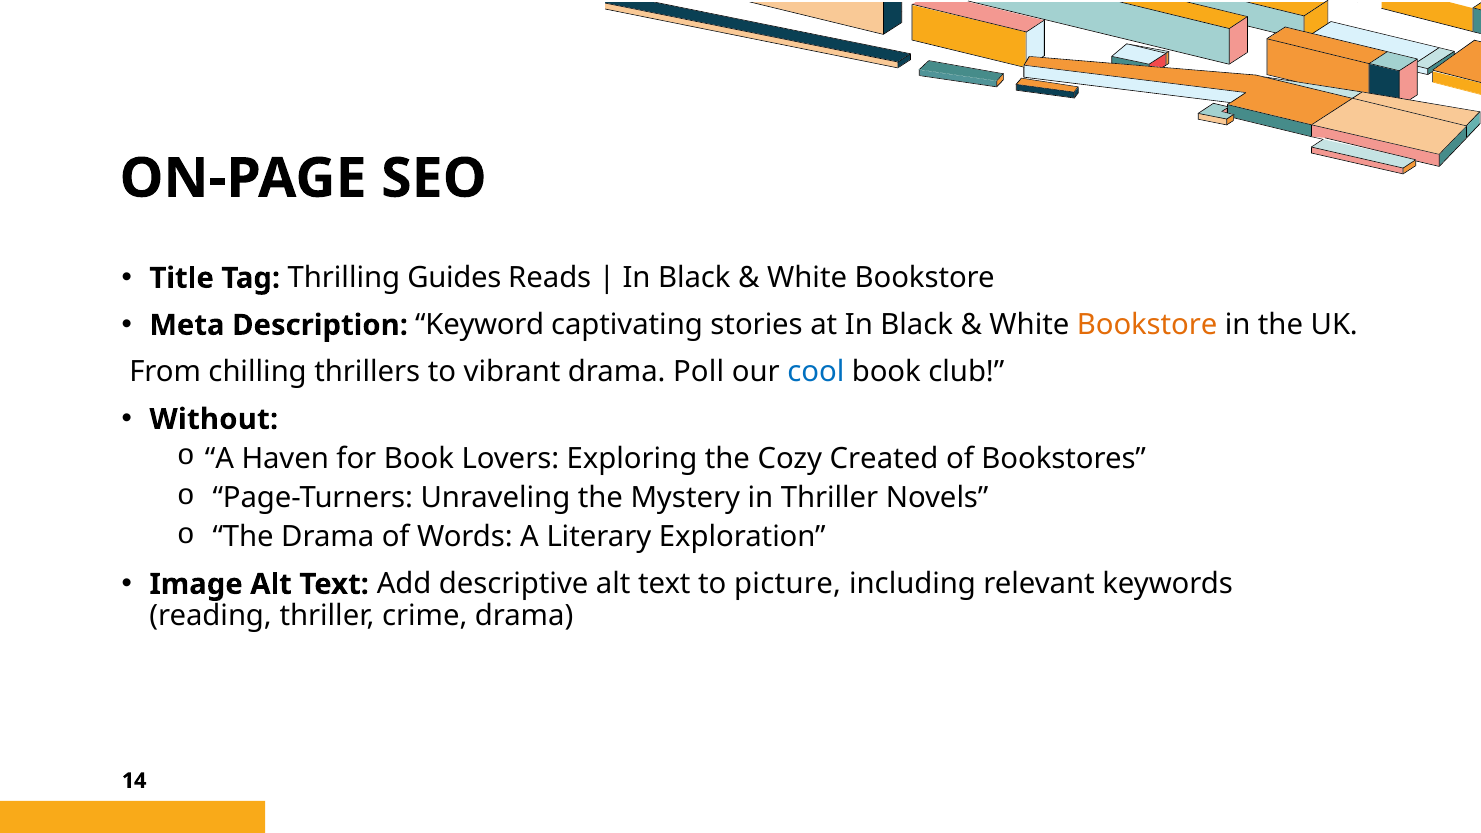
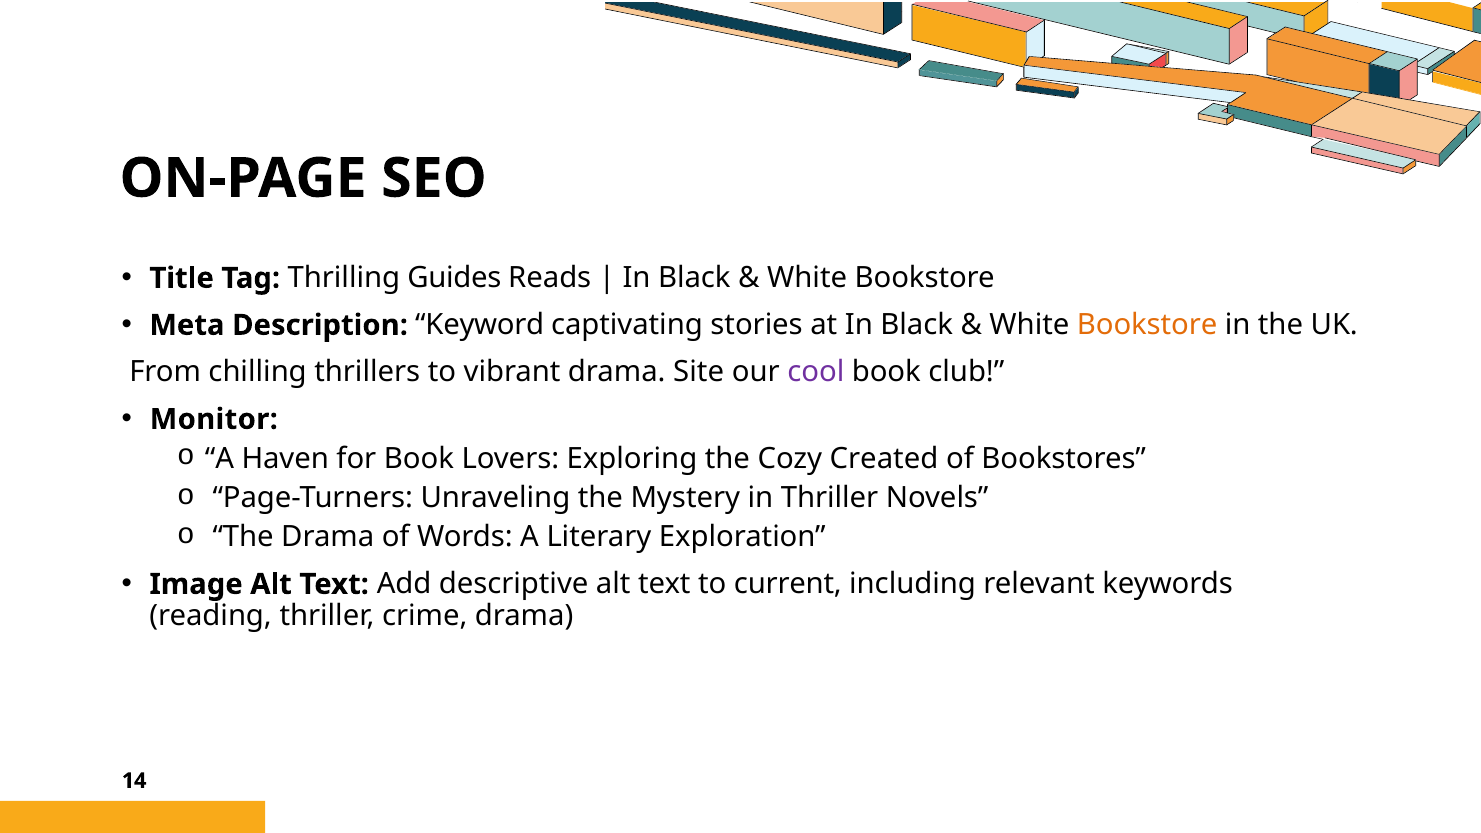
Poll: Poll -> Site
cool colour: blue -> purple
Without: Without -> Monitor
picture: picture -> current
